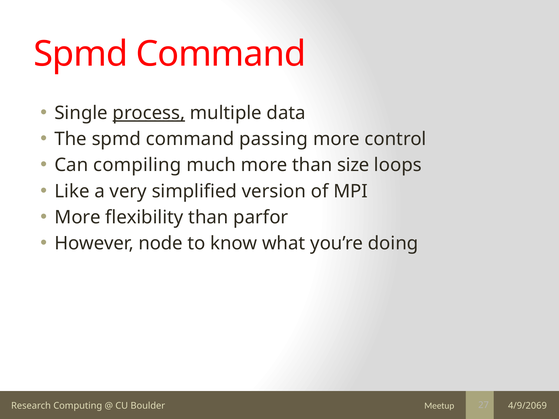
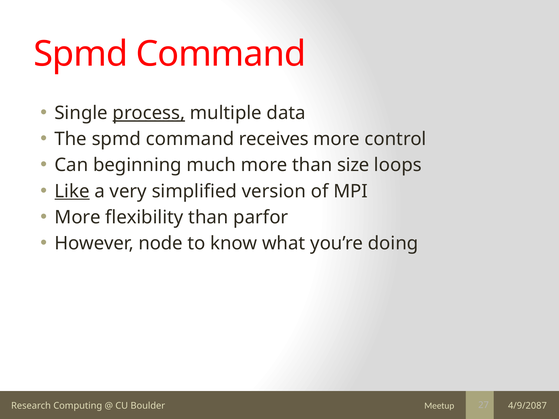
passing: passing -> receives
compiling: compiling -> beginning
Like underline: none -> present
4/9/2069: 4/9/2069 -> 4/9/2087
